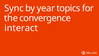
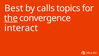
Sync: Sync -> Best
year: year -> calls
the underline: none -> present
